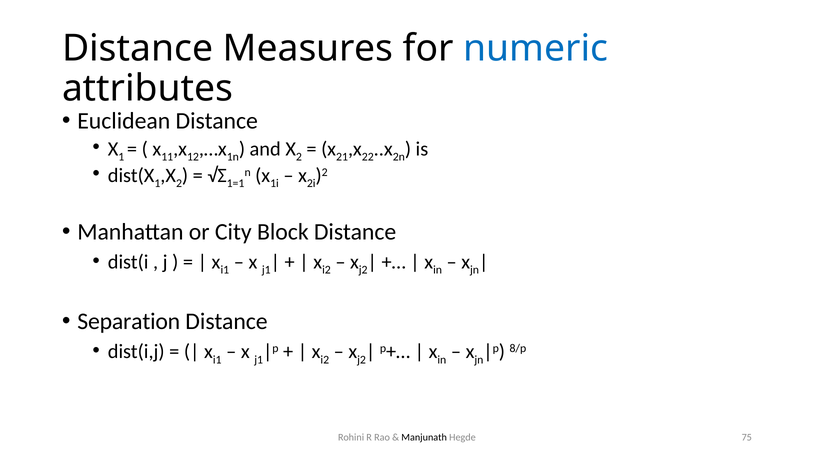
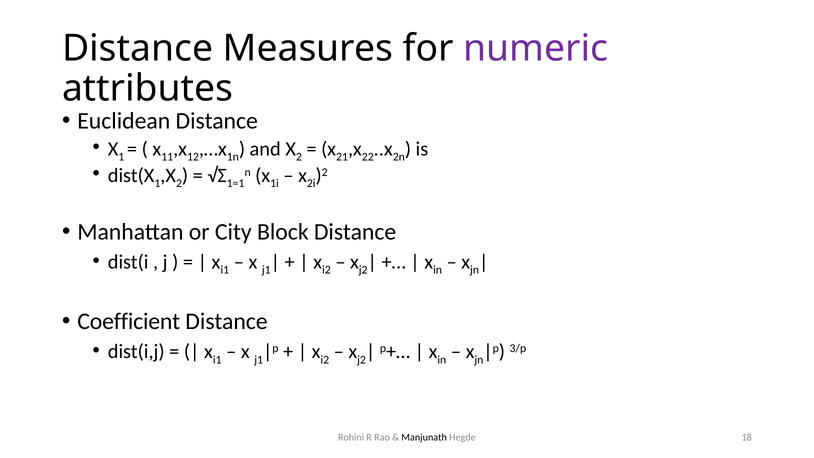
numeric colour: blue -> purple
Separation: Separation -> Coefficient
8/p: 8/p -> 3/p
75: 75 -> 18
